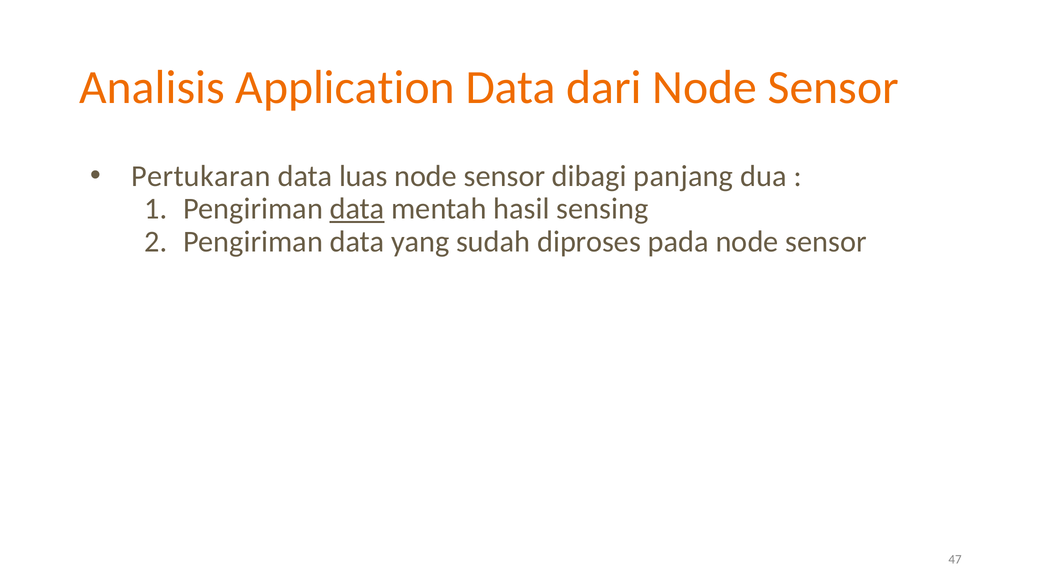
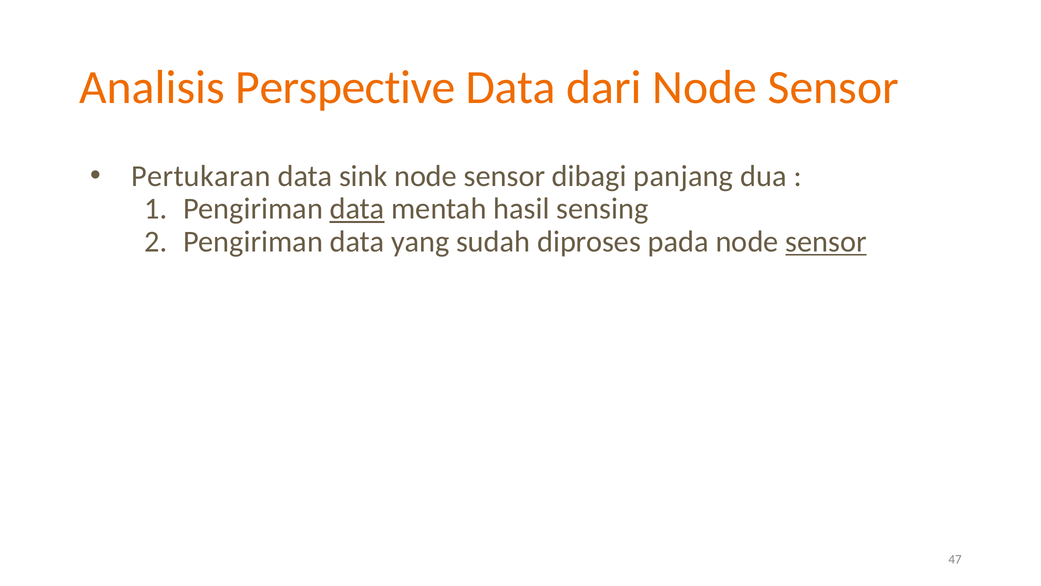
Application: Application -> Perspective
luas: luas -> sink
sensor at (826, 242) underline: none -> present
